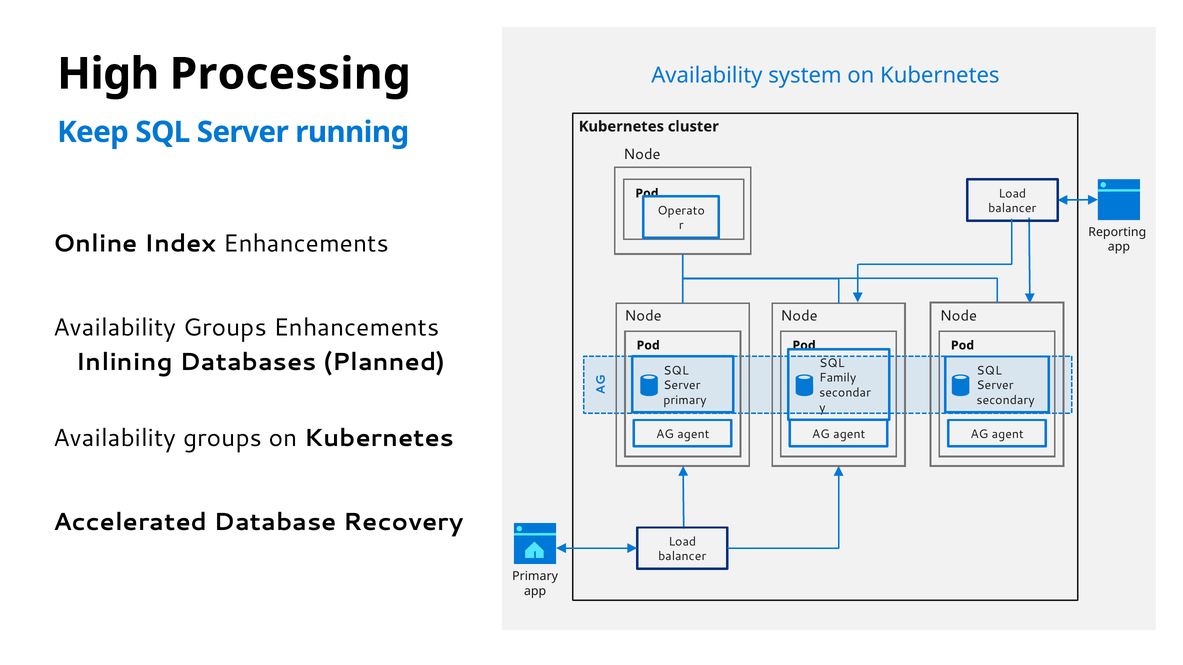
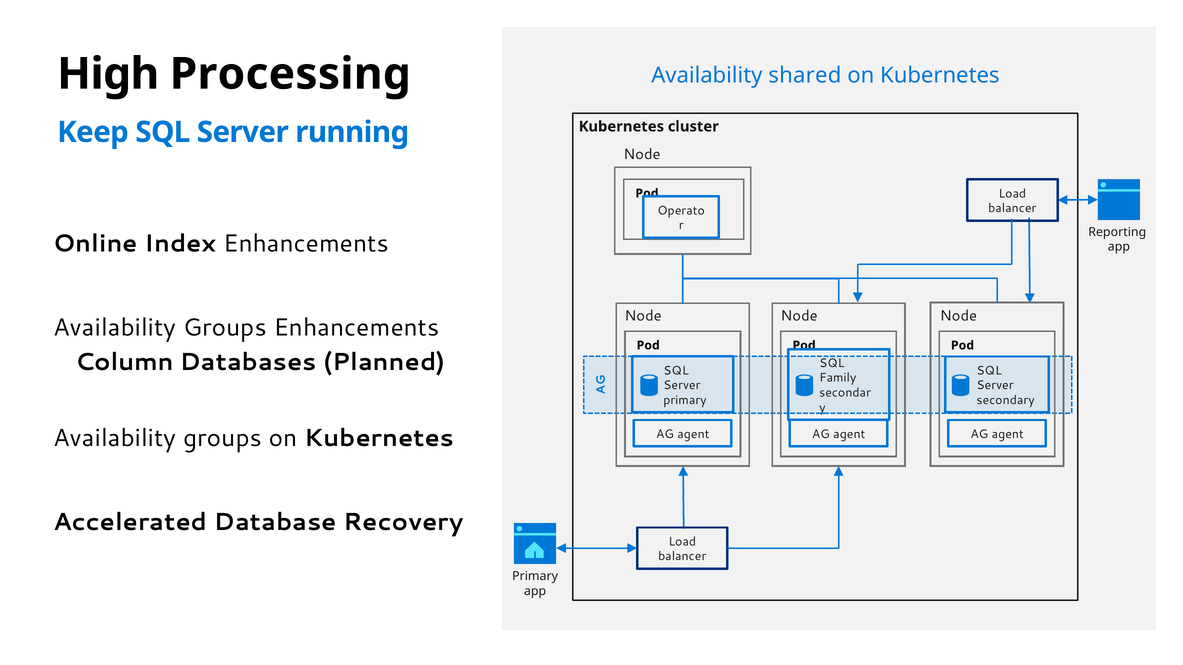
system: system -> shared
Inlining: Inlining -> Column
